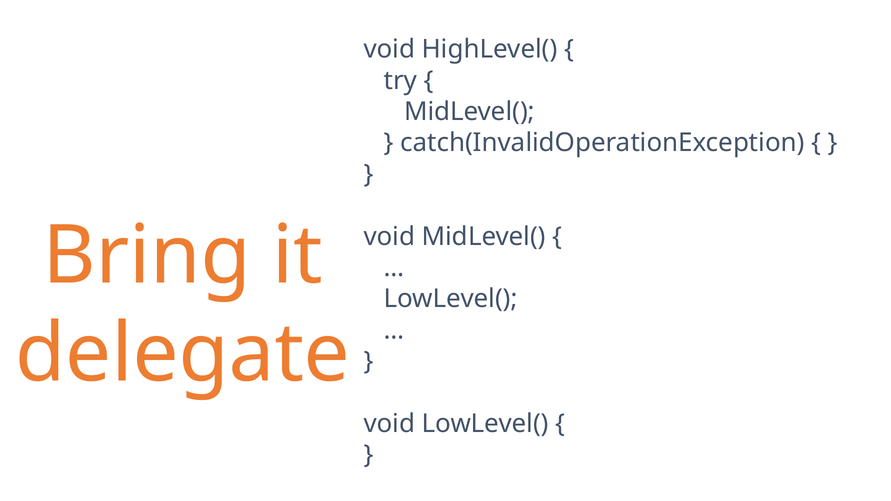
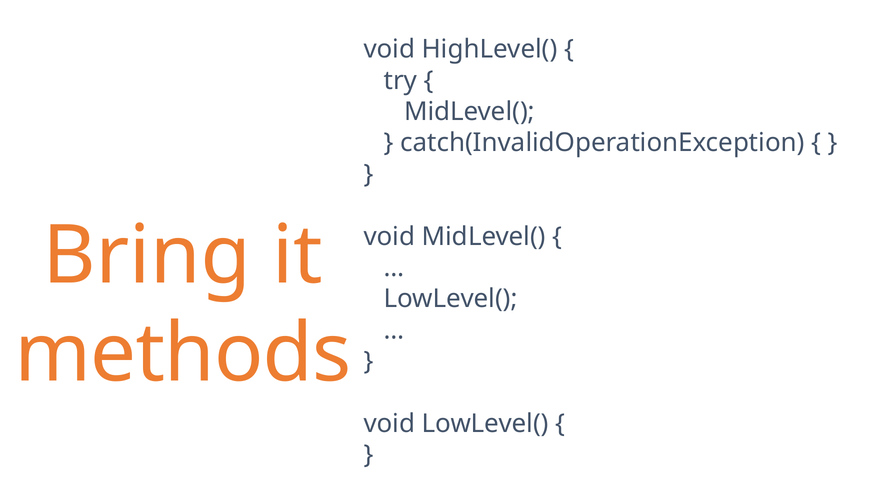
delegate: delegate -> methods
